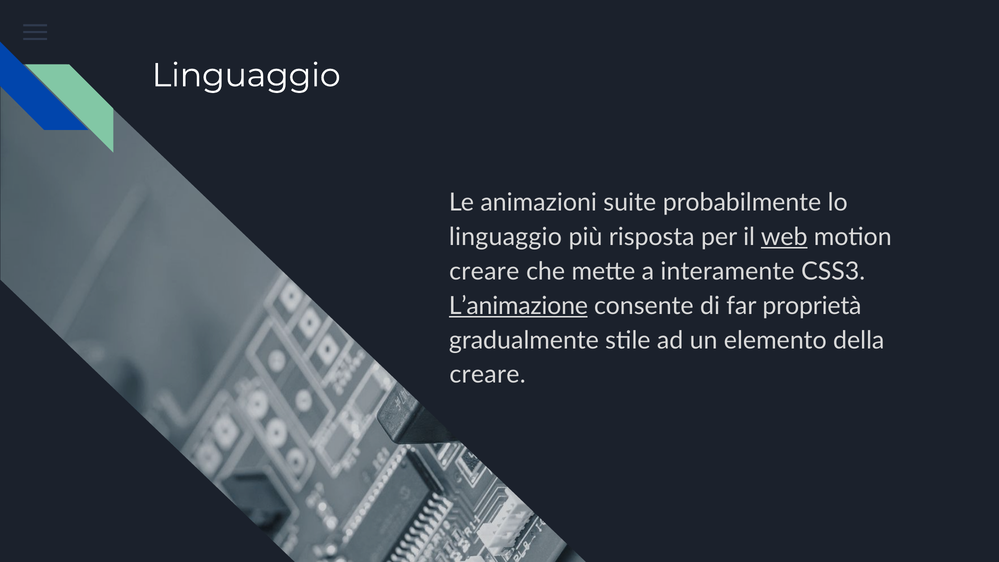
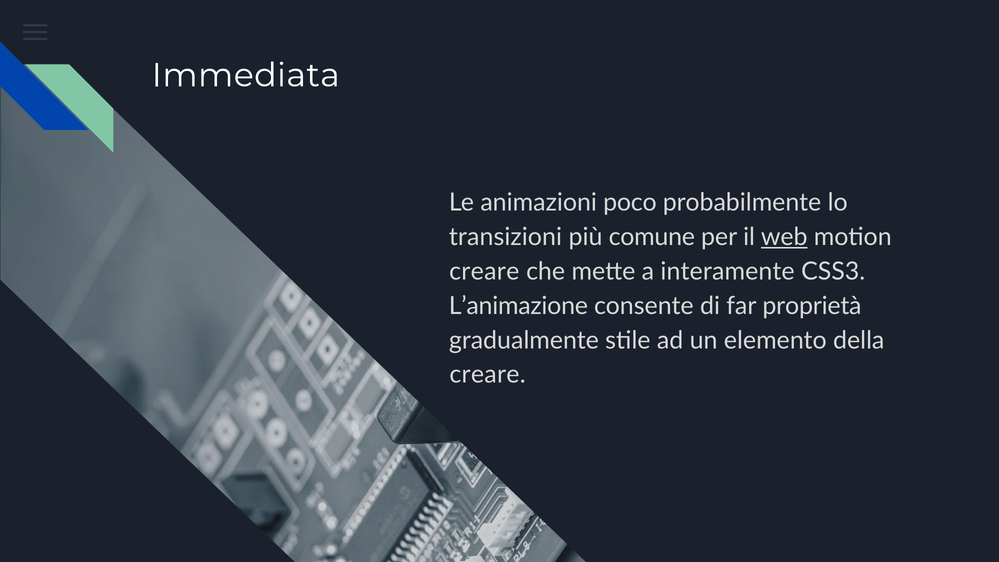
Linguaggio at (246, 75): Linguaggio -> Immediata
suite: suite -> poco
linguaggio at (505, 237): linguaggio -> transizioni
risposta: risposta -> comune
L’animazione underline: present -> none
